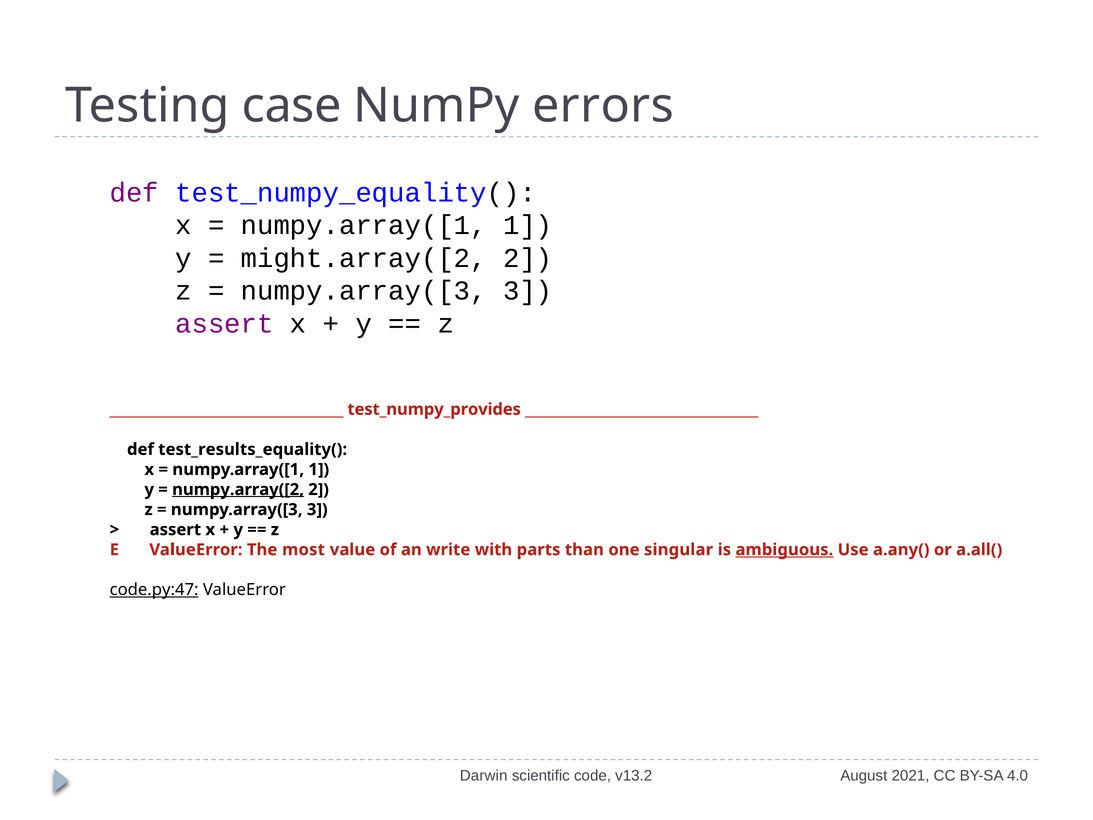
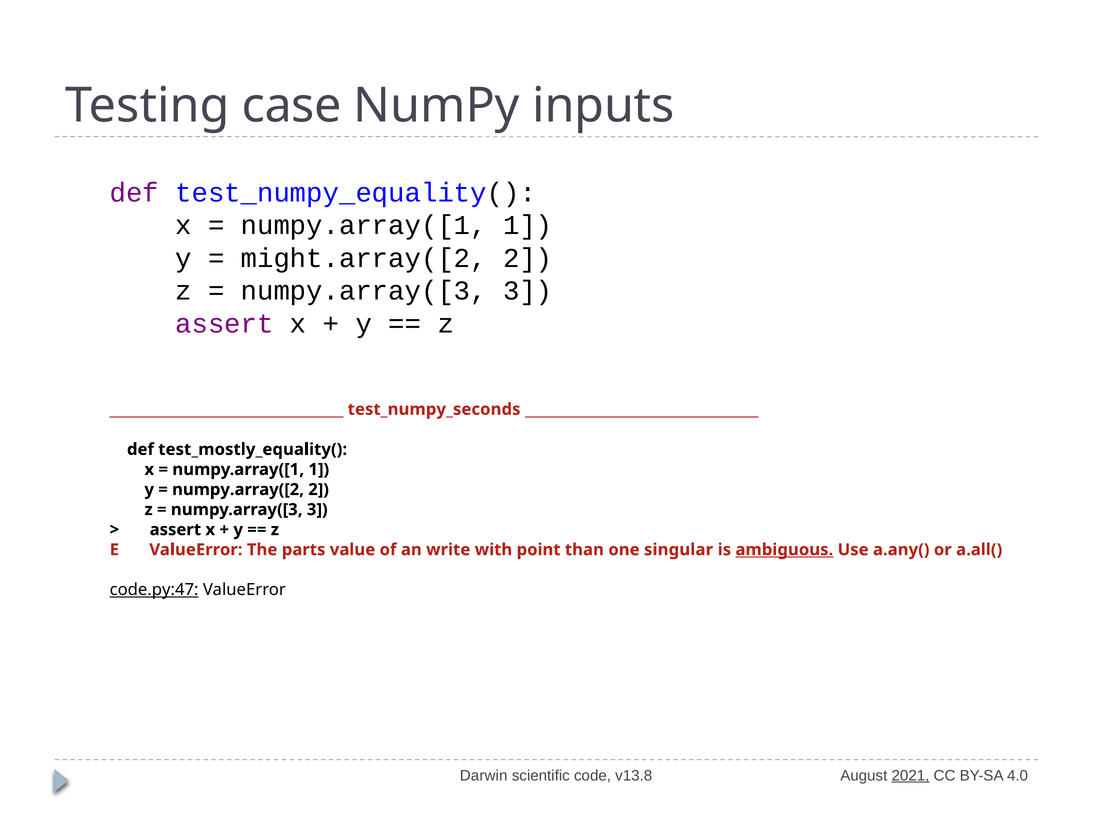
errors: errors -> inputs
test_numpy_provides: test_numpy_provides -> test_numpy_seconds
test_results_equality(: test_results_equality( -> test_mostly_equality(
numpy.array([2 underline: present -> none
most: most -> parts
parts: parts -> point
v13.2: v13.2 -> v13.8
2021 underline: none -> present
